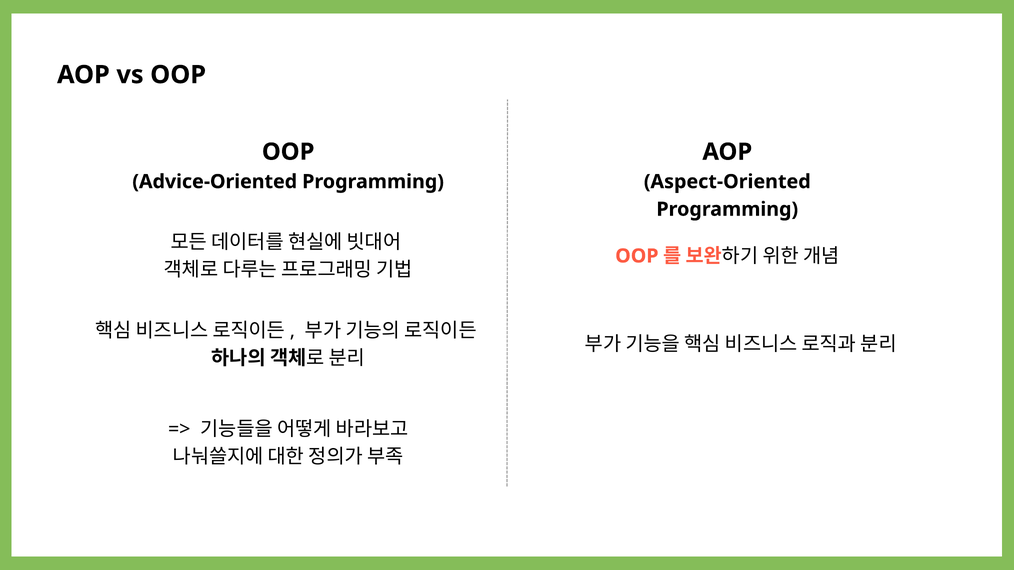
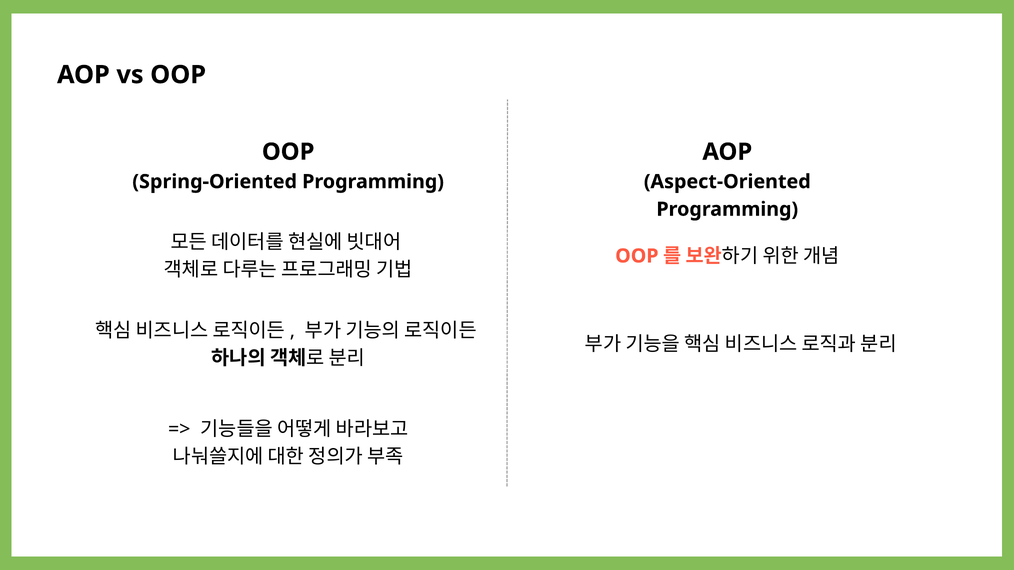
Advice-Oriented: Advice-Oriented -> Spring-Oriented
